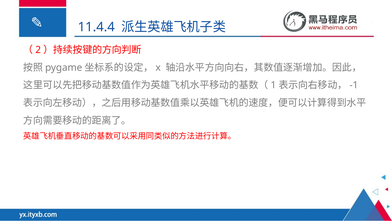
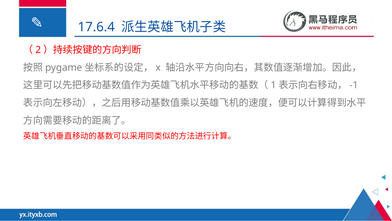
11.4.4: 11.4.4 -> 17.6.4
